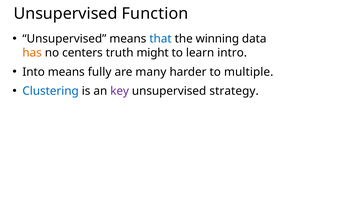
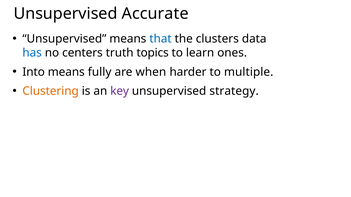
Function: Function -> Accurate
winning: winning -> clusters
has colour: orange -> blue
might: might -> topics
intro: intro -> ones
many: many -> when
Clustering colour: blue -> orange
